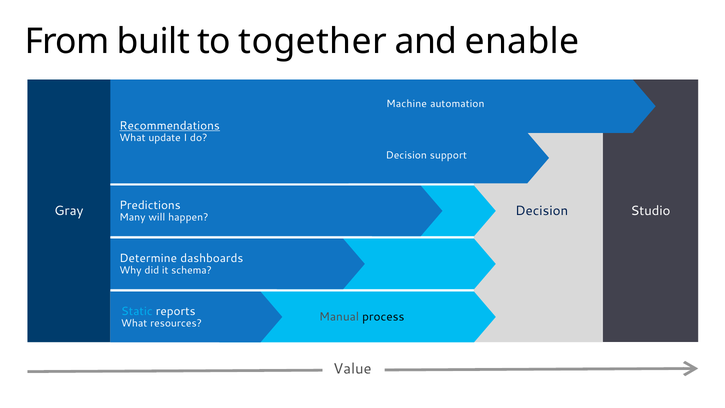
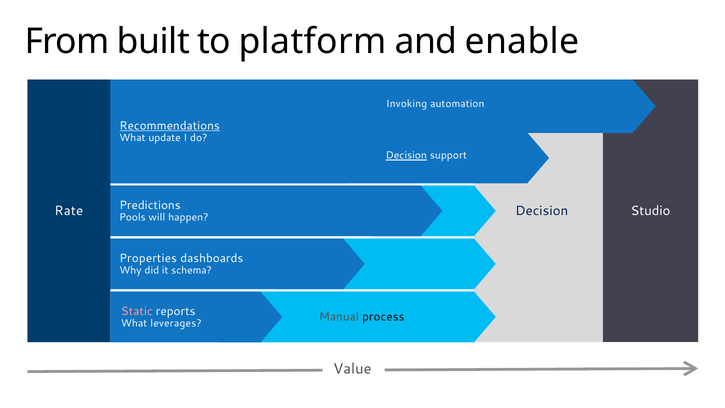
together: together -> platform
Machine: Machine -> Invoking
Decision at (406, 155) underline: none -> present
Gray: Gray -> Rate
Many: Many -> Pools
Determine: Determine -> Properties
Static colour: light blue -> pink
resources: resources -> leverages
